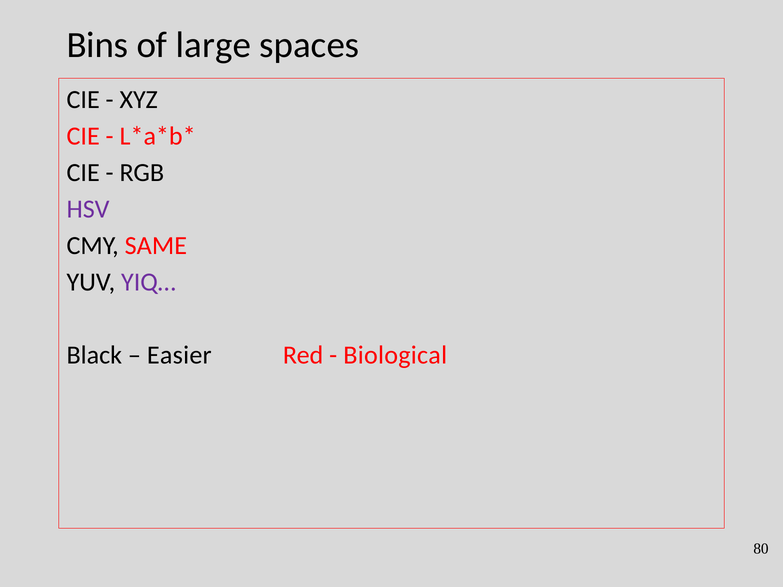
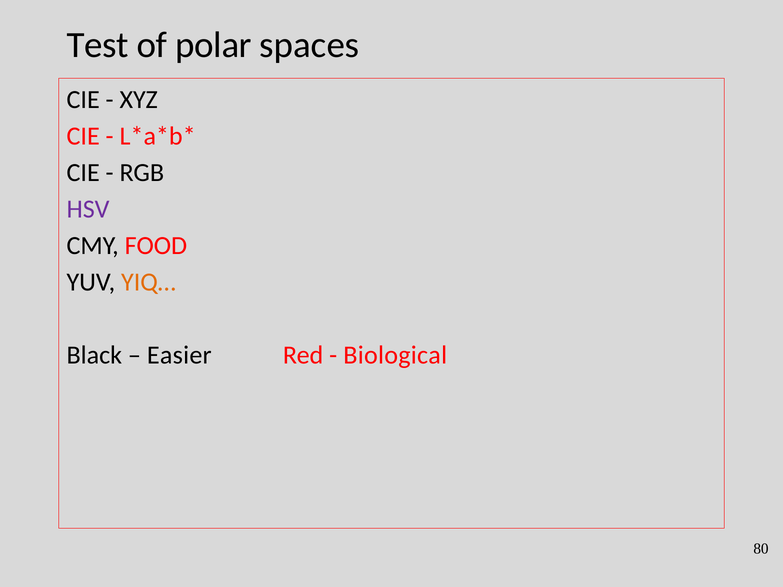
Bins: Bins -> Test
large: large -> polar
SAME: SAME -> FOOD
YIQ… colour: purple -> orange
